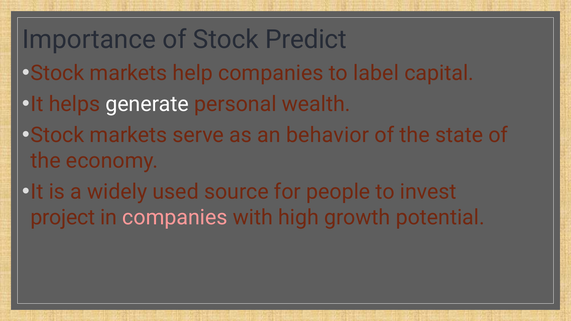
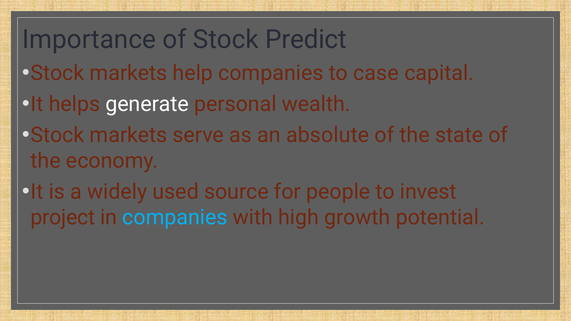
label: label -> case
behavior: behavior -> absolute
companies at (175, 218) colour: pink -> light blue
